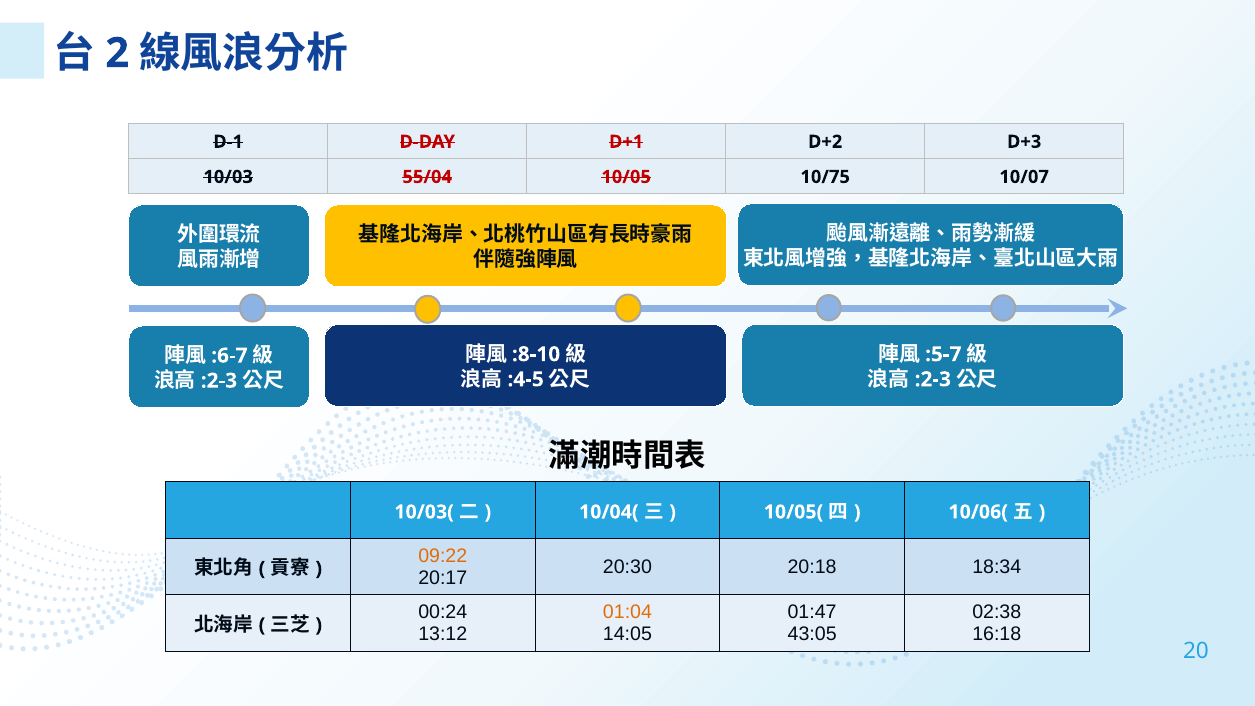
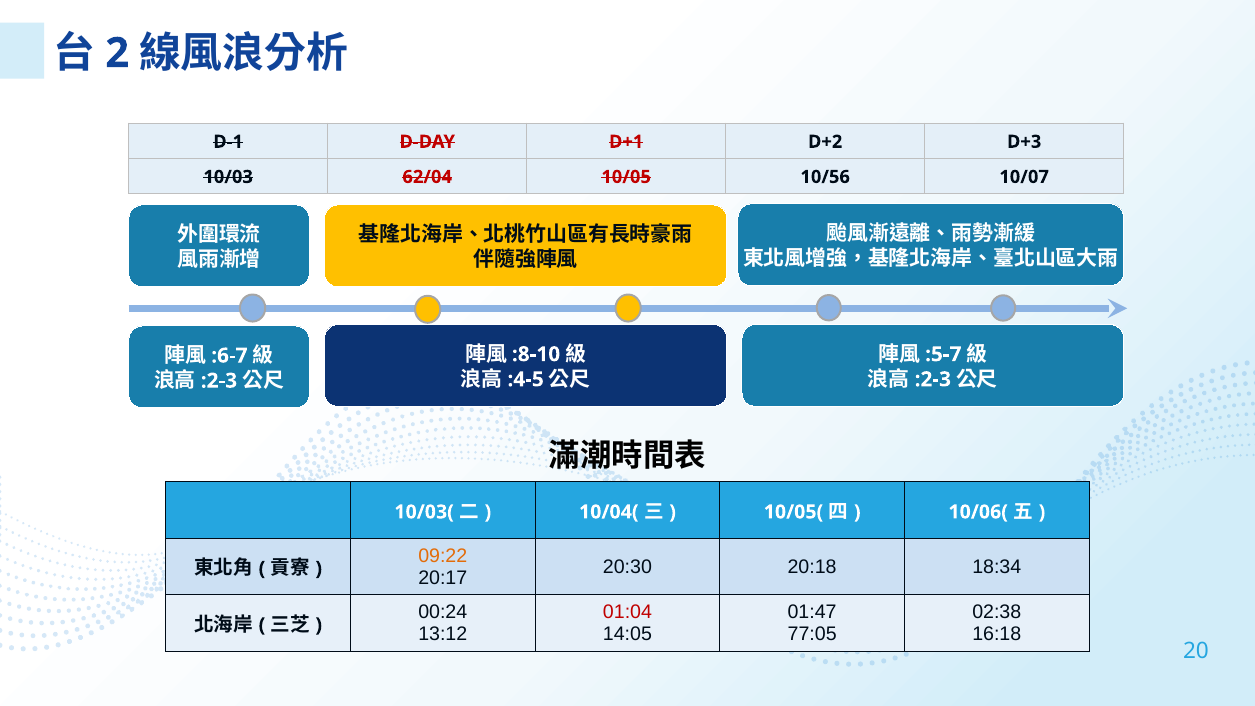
55/04: 55/04 -> 62/04
10/75: 10/75 -> 10/56
01:04 colour: orange -> red
43:05: 43:05 -> 77:05
